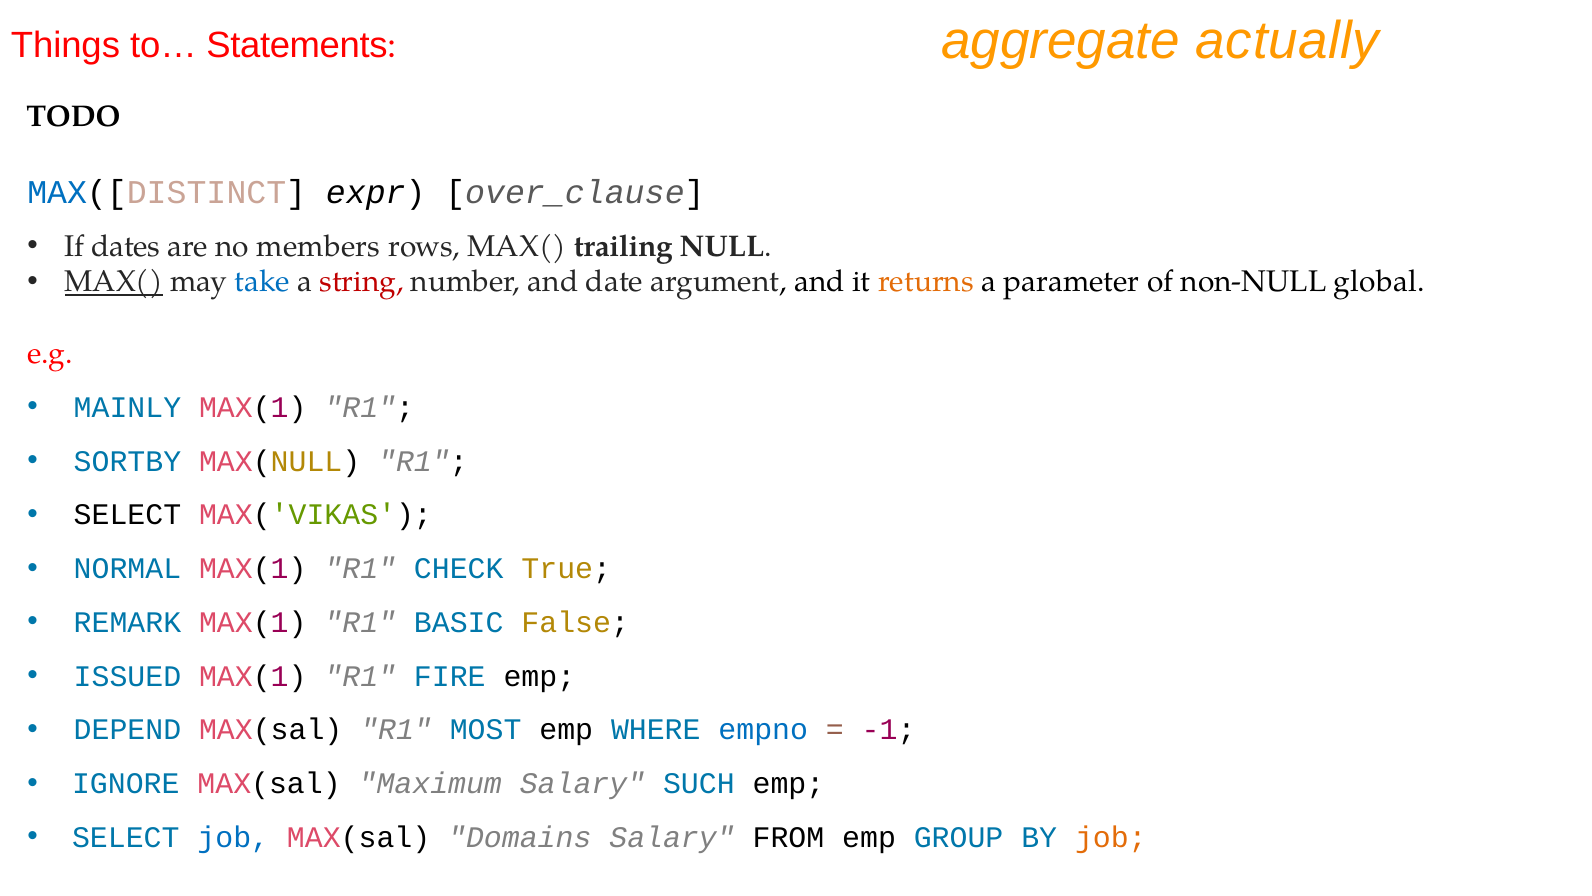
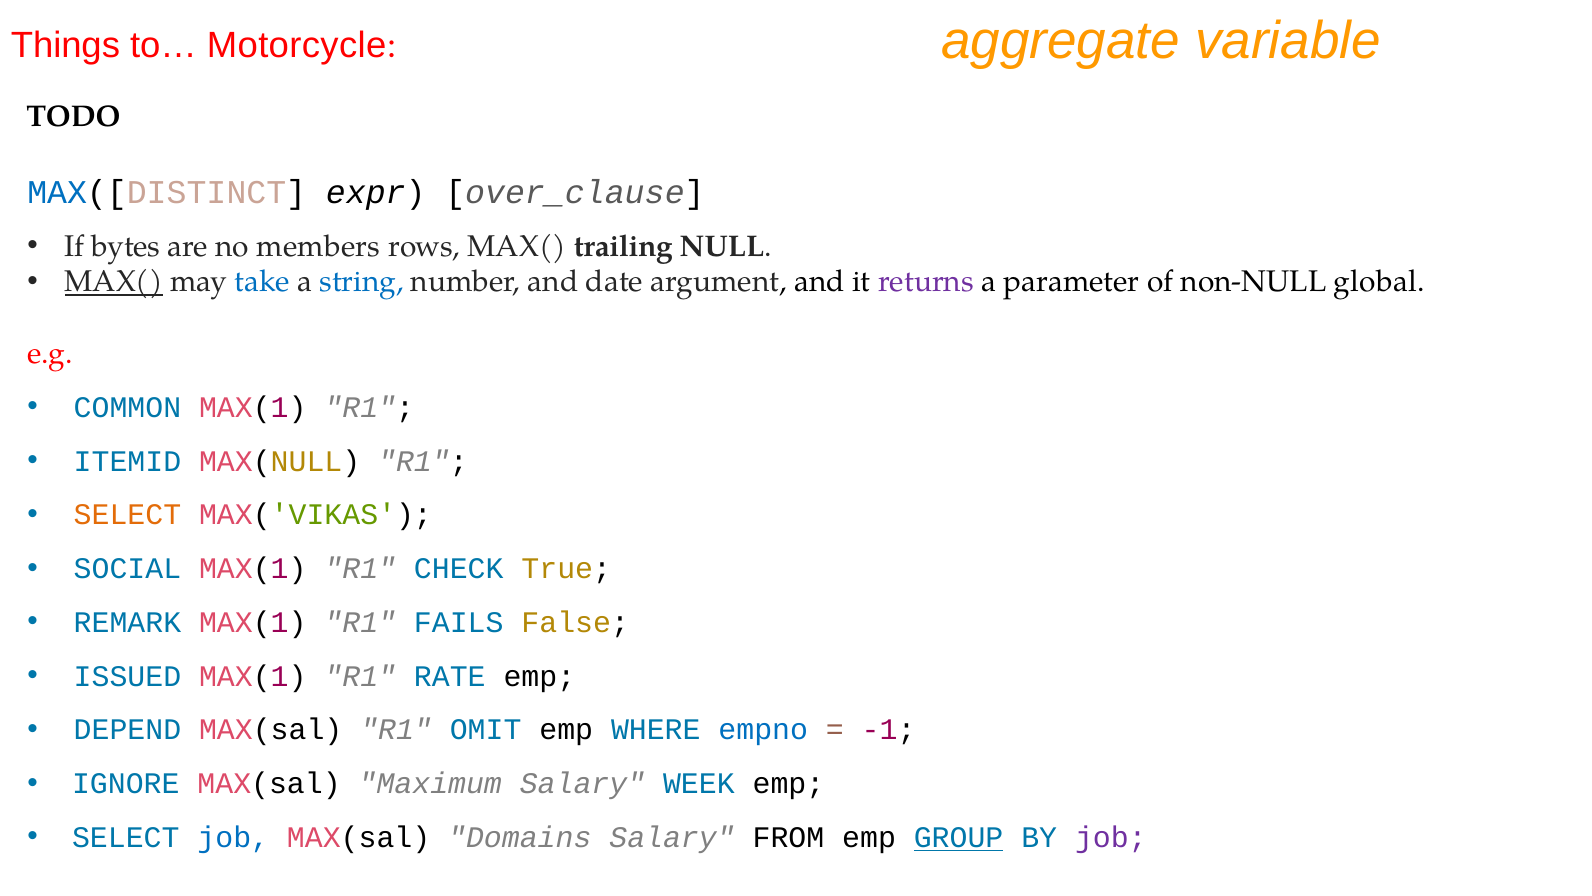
Statements: Statements -> Motorcycle
actually: actually -> variable
dates: dates -> bytes
string colour: red -> blue
returns colour: orange -> purple
MAINLY: MAINLY -> COMMON
SORTBY: SORTBY -> ITEMID
SELECT at (127, 515) colour: black -> orange
NORMAL: NORMAL -> SOCIAL
BASIC: BASIC -> FAILS
FIRE: FIRE -> RATE
MOST: MOST -> OMIT
SUCH: SUCH -> WEEK
GROUP underline: none -> present
job at (1111, 837) colour: orange -> purple
